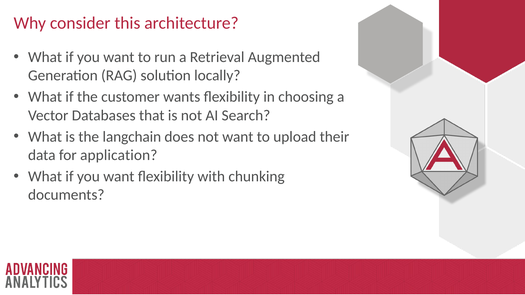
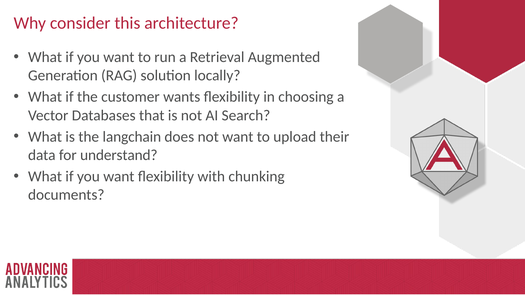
application: application -> understand
